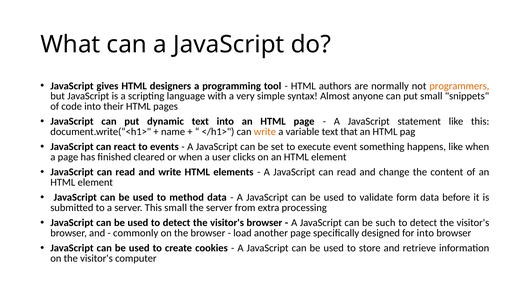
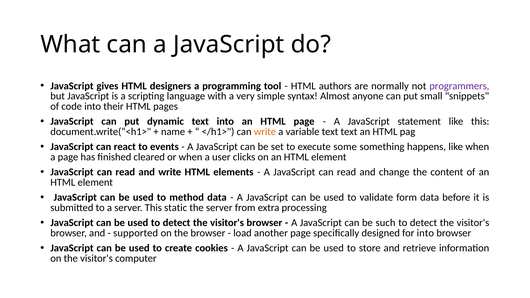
programmers colour: orange -> purple
text that: that -> text
event: event -> some
This small: small -> static
commonly: commonly -> supported
